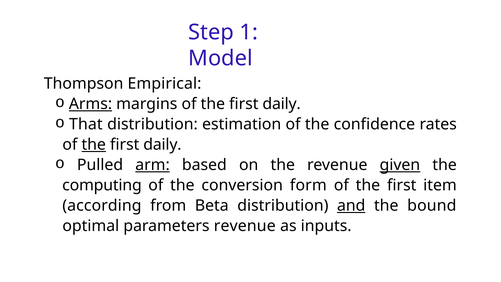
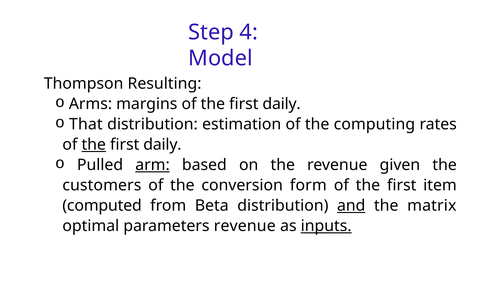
1: 1 -> 4
Empirical: Empirical -> Resulting
Arms underline: present -> none
confidence: confidence -> computing
given underline: present -> none
computing: computing -> customers
according: according -> computed
bound: bound -> matrix
inputs underline: none -> present
